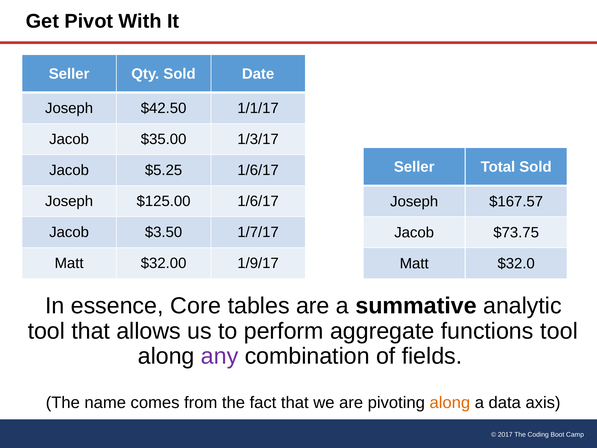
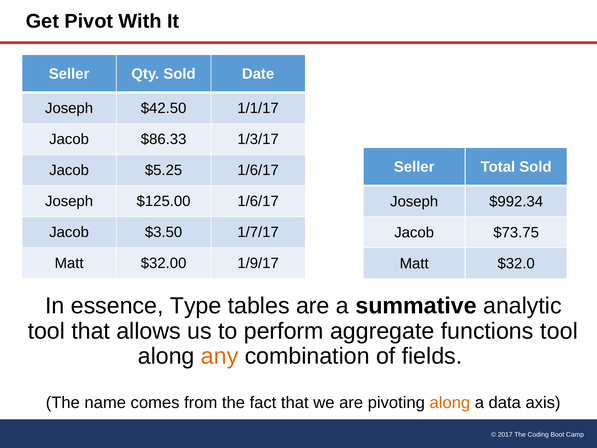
$35.00: $35.00 -> $86.33
$167.57: $167.57 -> $992.34
Core: Core -> Type
any colour: purple -> orange
